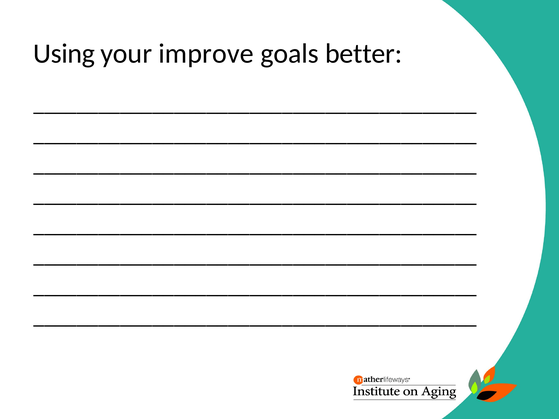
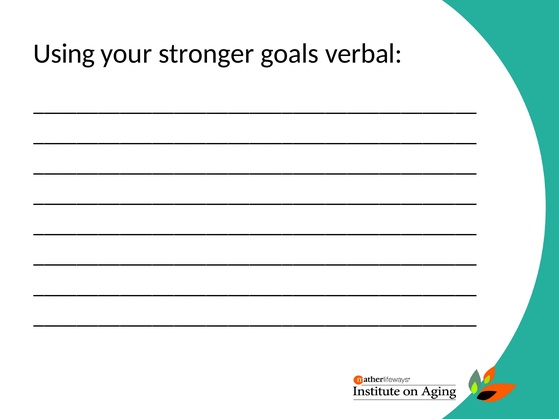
improve: improve -> stronger
better: better -> verbal
